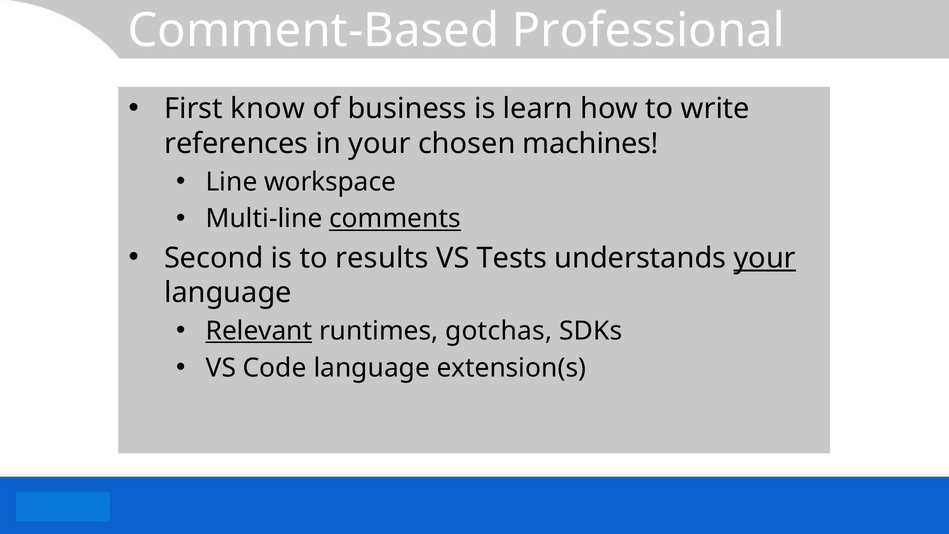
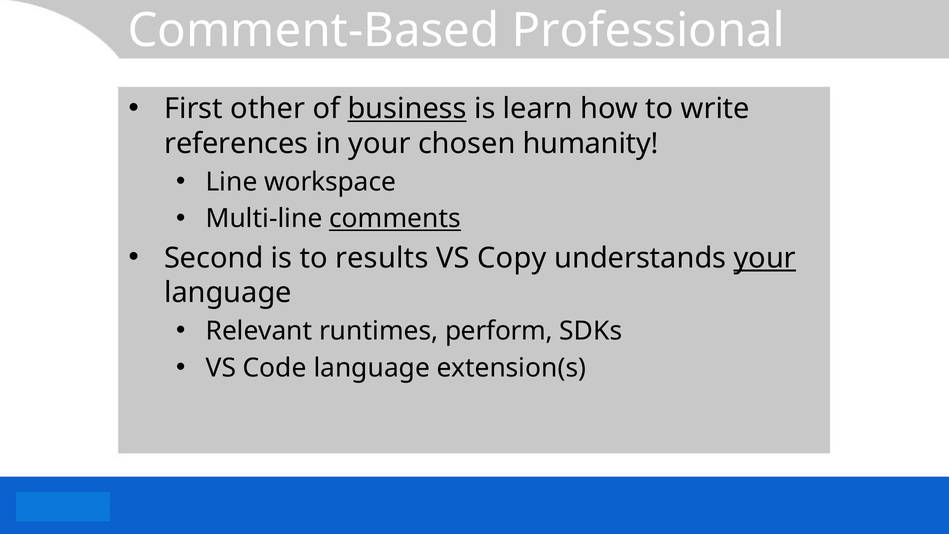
know: know -> other
business underline: none -> present
machines: machines -> humanity
Tests: Tests -> Copy
Relevant underline: present -> none
gotchas: gotchas -> perform
